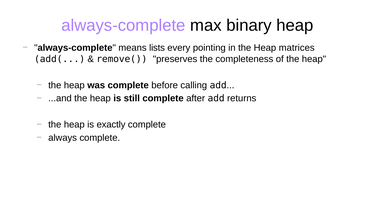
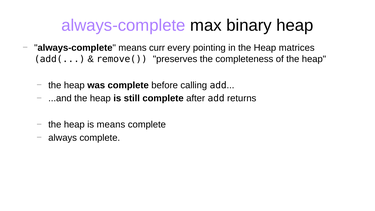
lists: lists -> curr
is exactly: exactly -> means
